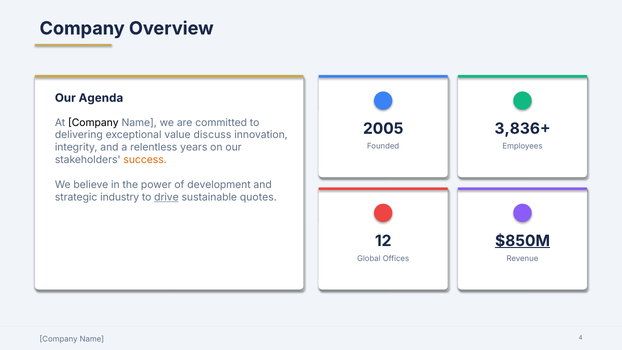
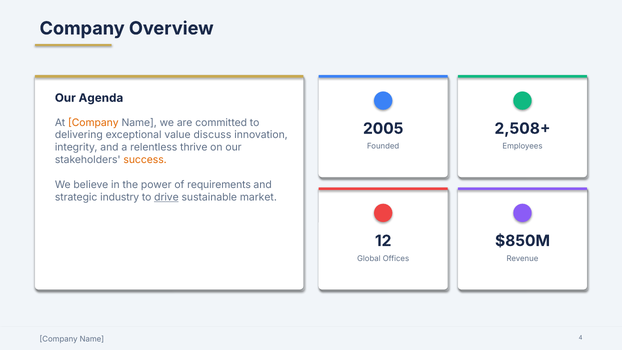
Company at (93, 123) colour: black -> orange
3,836+: 3,836+ -> 2,508+
years: years -> thrive
development: development -> requirements
quotes: quotes -> market
$850M underline: present -> none
